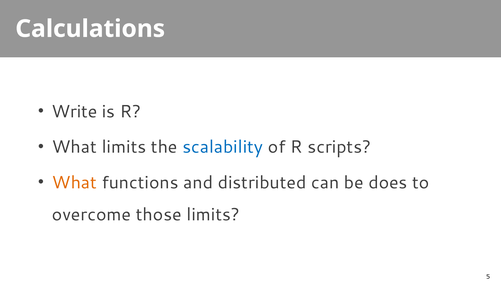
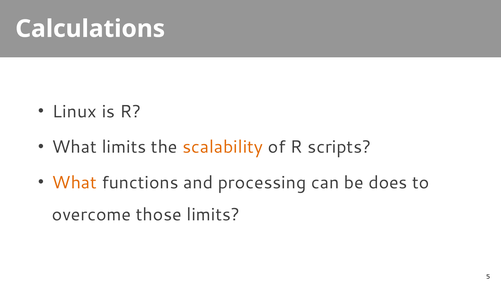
Write: Write -> Linux
scalability colour: blue -> orange
distributed: distributed -> processing
